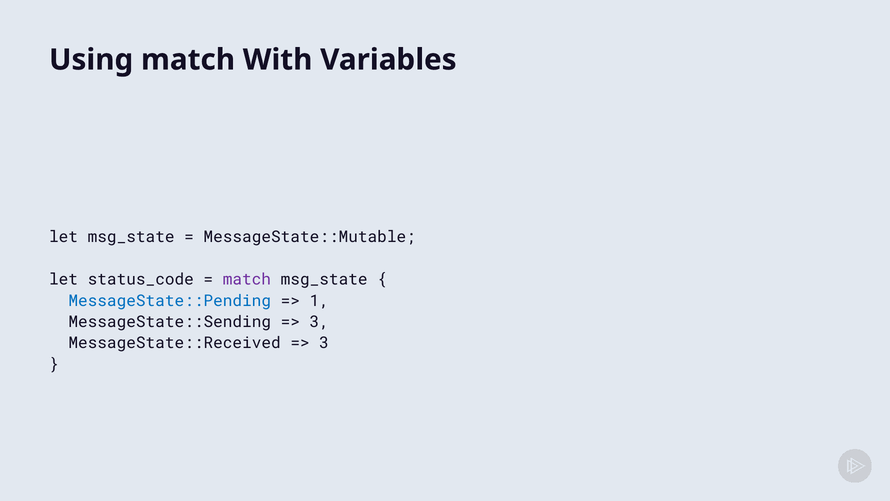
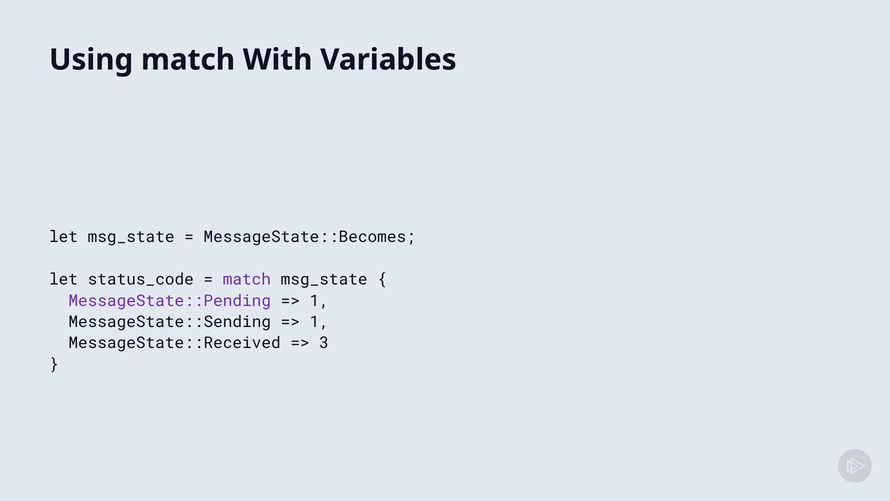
MessageState::Mutable: MessageState::Mutable -> MessageState::Becomes
MessageState::Pending colour: blue -> purple
3 at (319, 322): 3 -> 1
